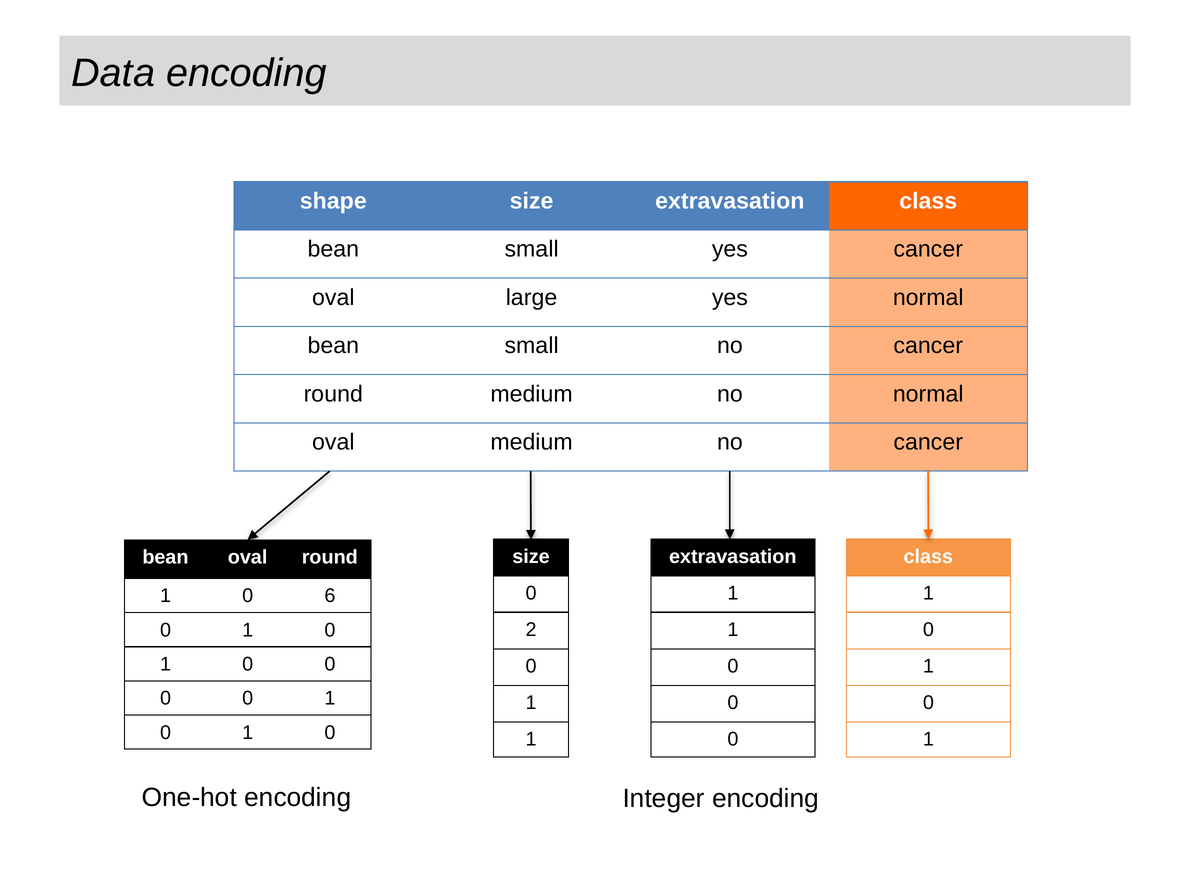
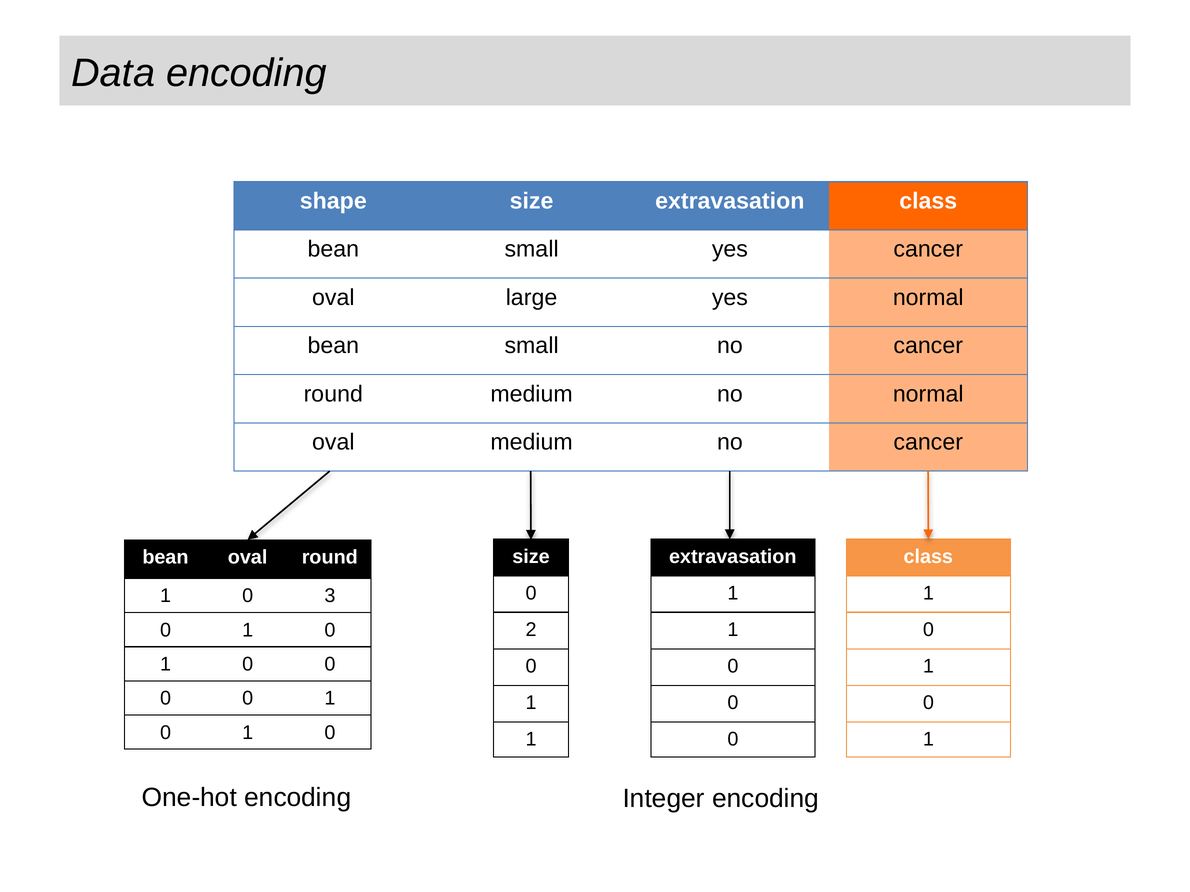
6: 6 -> 3
